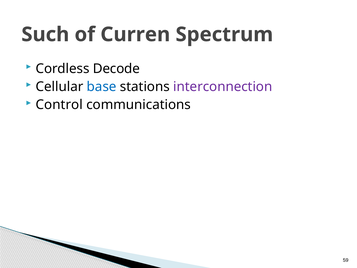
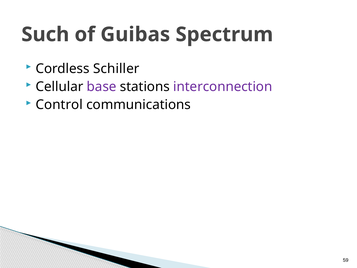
Curren: Curren -> Guibas
Decode: Decode -> Schiller
base colour: blue -> purple
